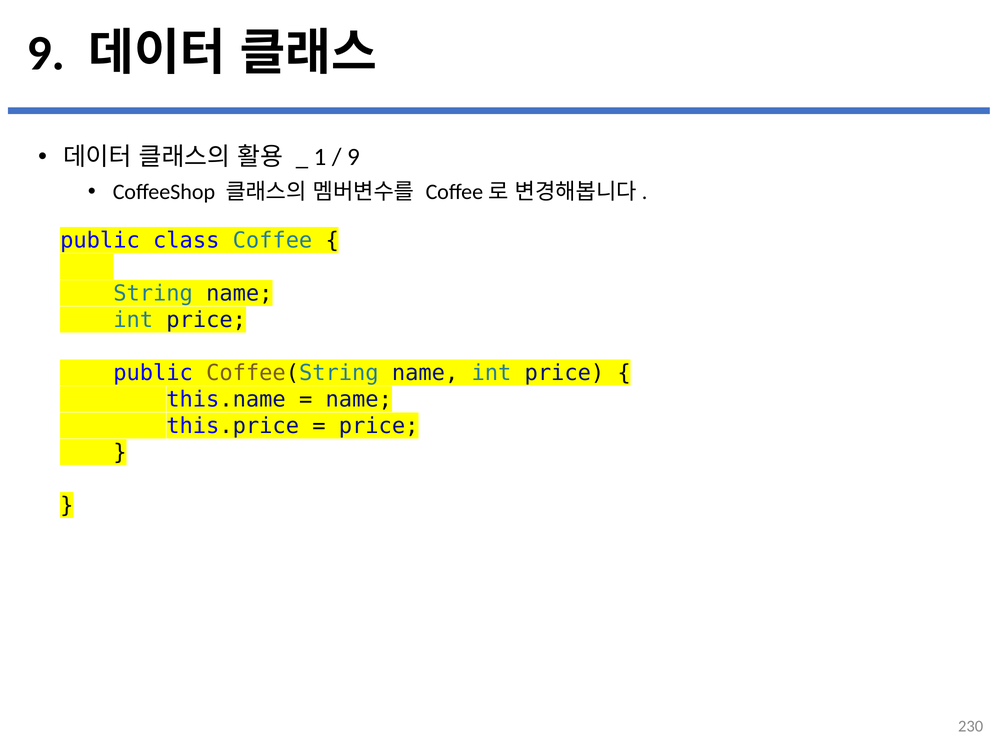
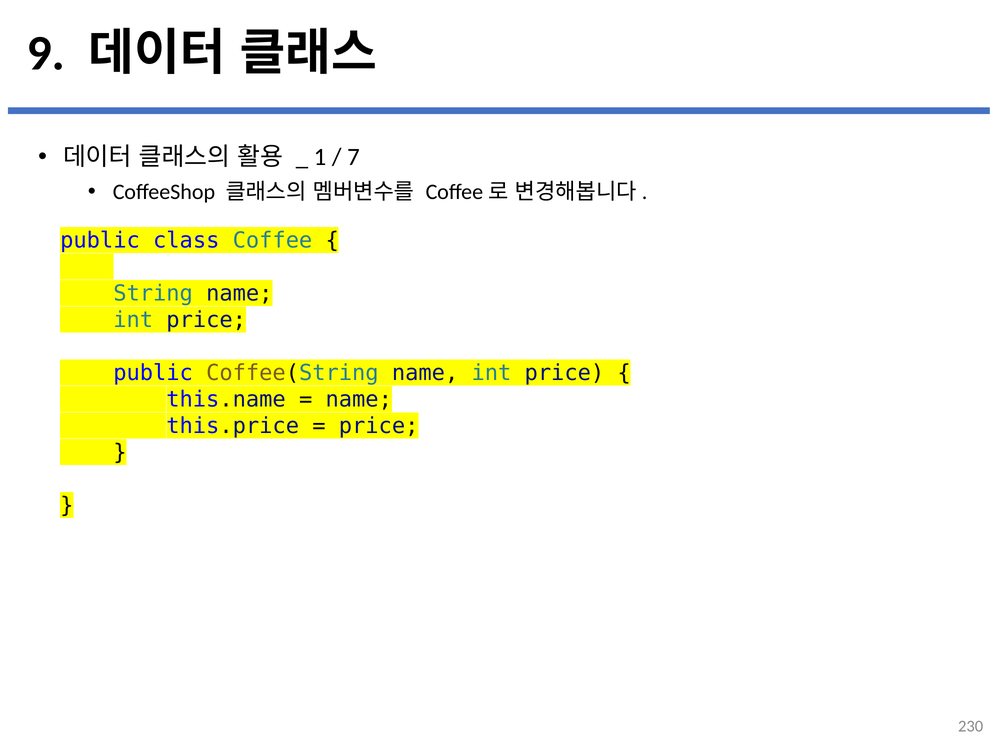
9 at (353, 157): 9 -> 7
